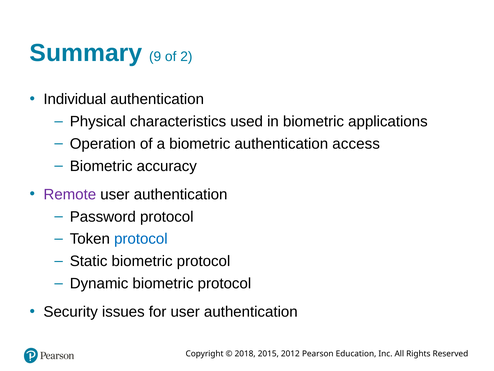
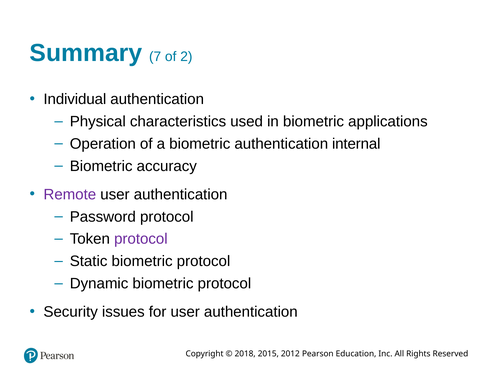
9: 9 -> 7
access: access -> internal
protocol at (141, 239) colour: blue -> purple
